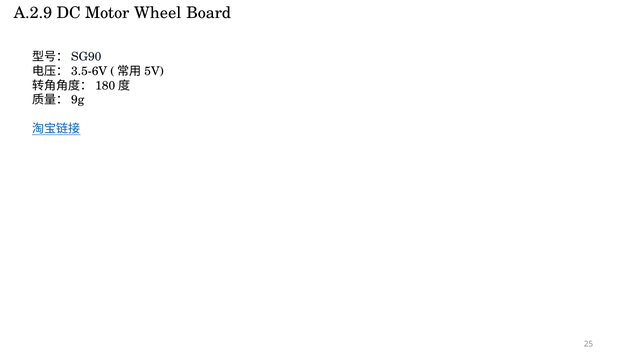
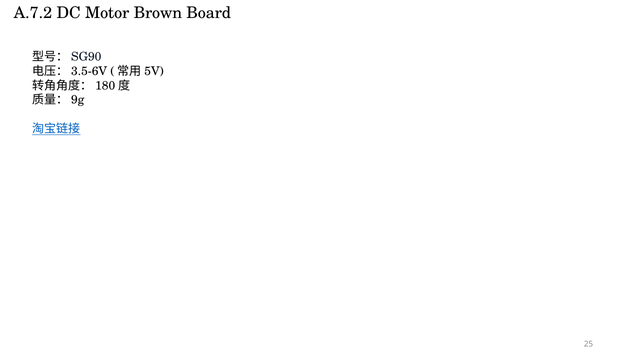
A.2.9: A.2.9 -> A.7.2
Wheel: Wheel -> Brown
